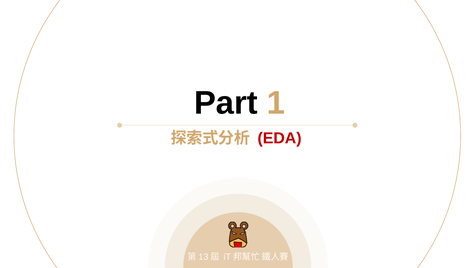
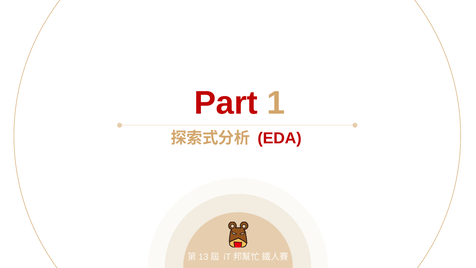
Part colour: black -> red
